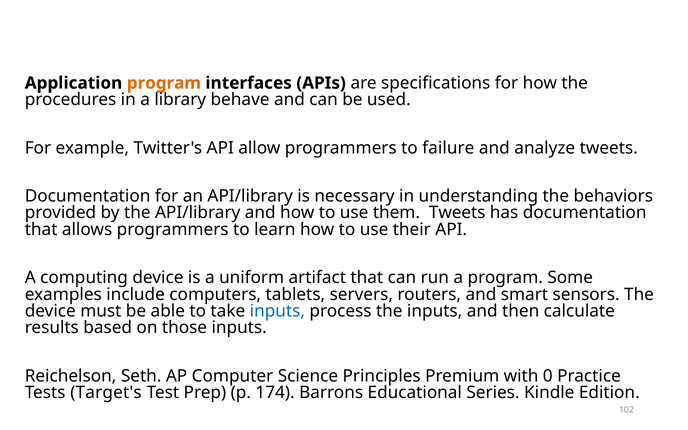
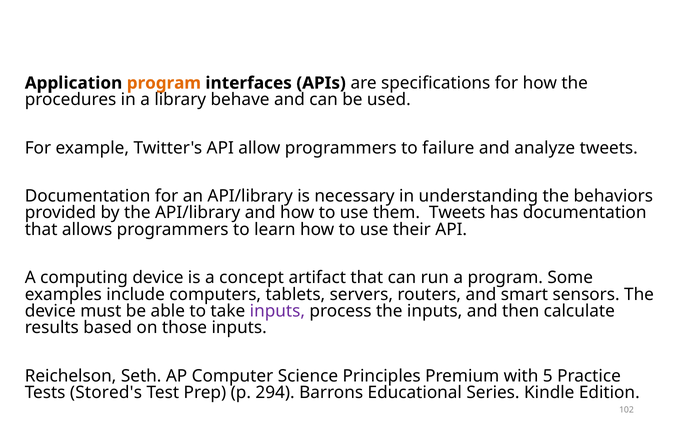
uniform: uniform -> concept
inputs at (277, 311) colour: blue -> purple
0: 0 -> 5
Target's: Target's -> Stored's
174: 174 -> 294
